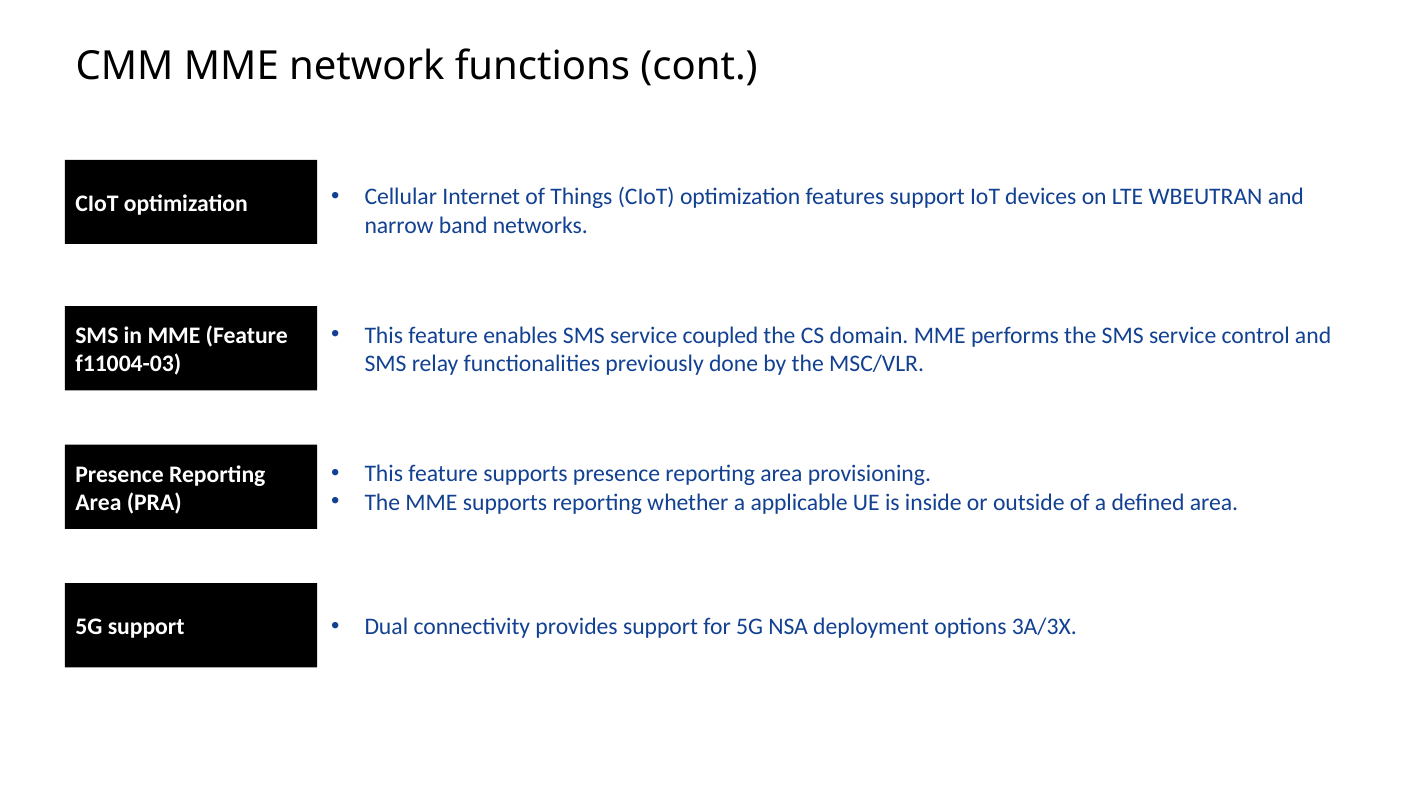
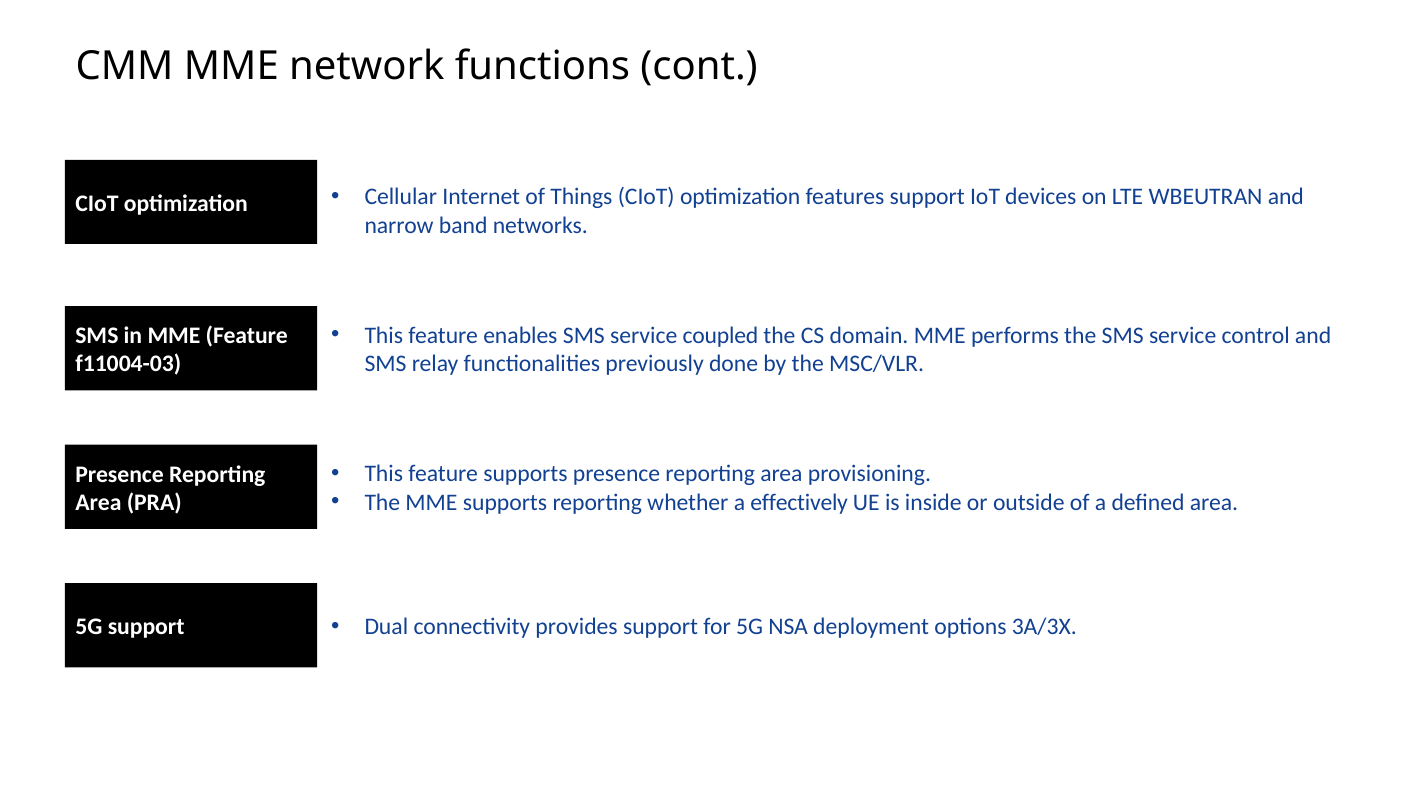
applicable: applicable -> effectively
